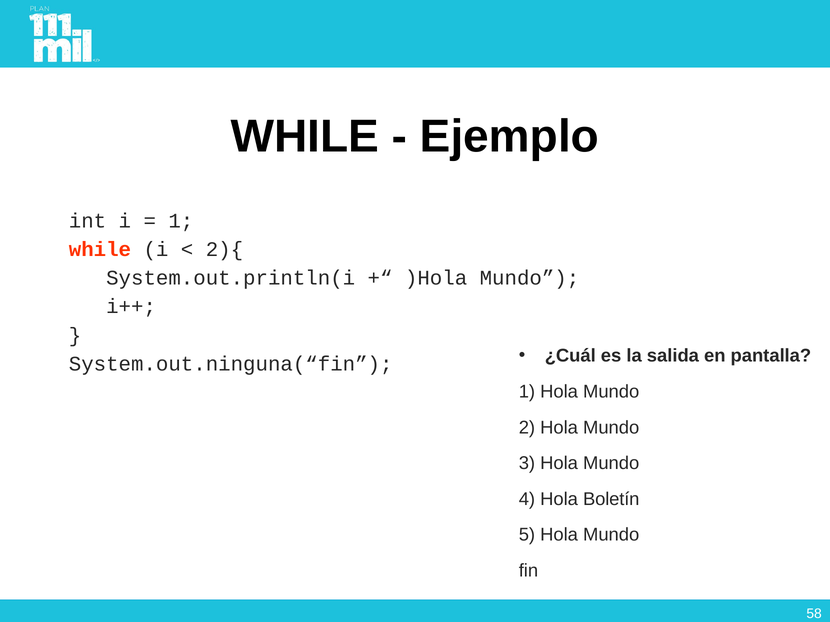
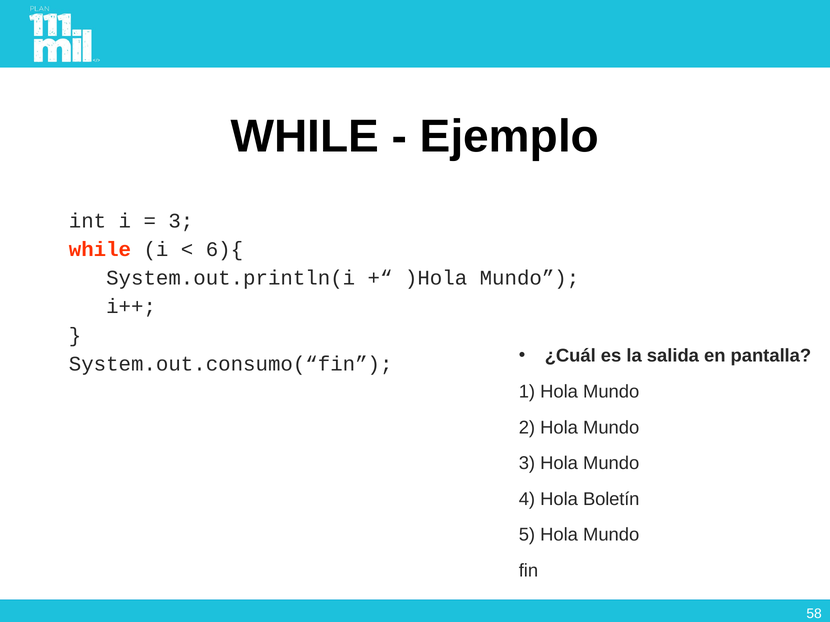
1 at (181, 221): 1 -> 3
2){: 2){ -> 6){
System.out.ninguna(“fin: System.out.ninguna(“fin -> System.out.consumo(“fin
